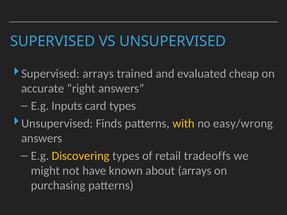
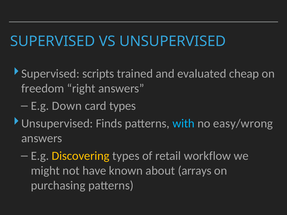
Supervised arrays: arrays -> scripts
accurate: accurate -> freedom
Inputs: Inputs -> Down
with colour: yellow -> light blue
tradeoffs: tradeoffs -> workflow
